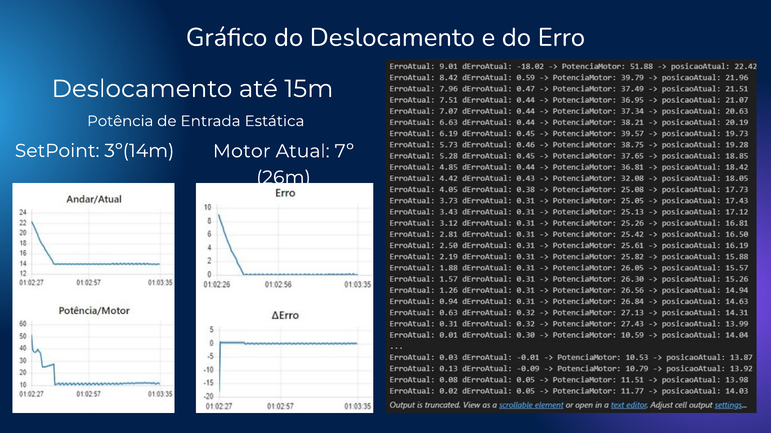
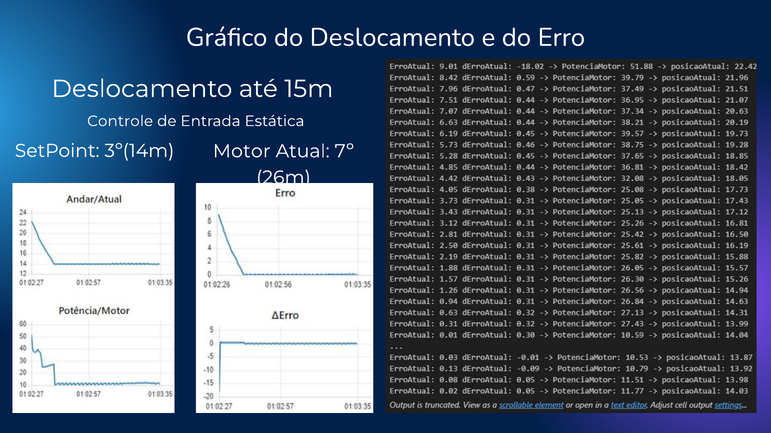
Potência: Potência -> Controle
